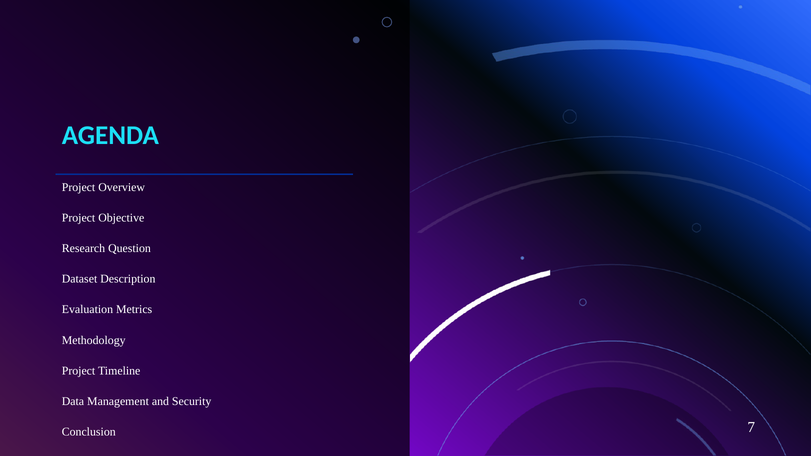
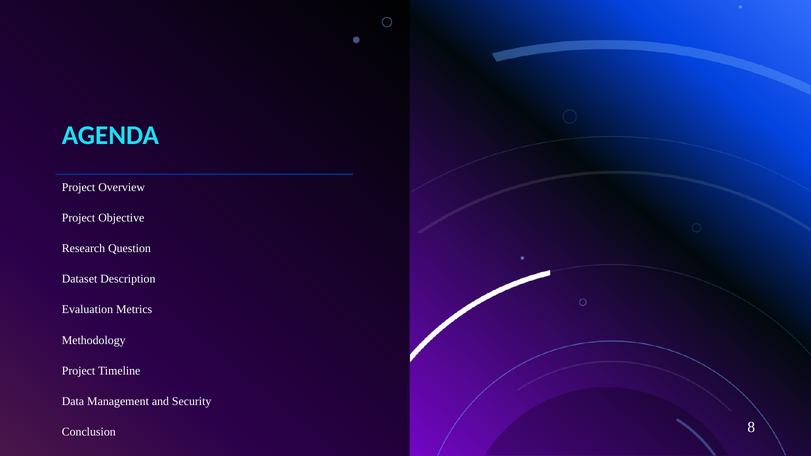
7: 7 -> 8
